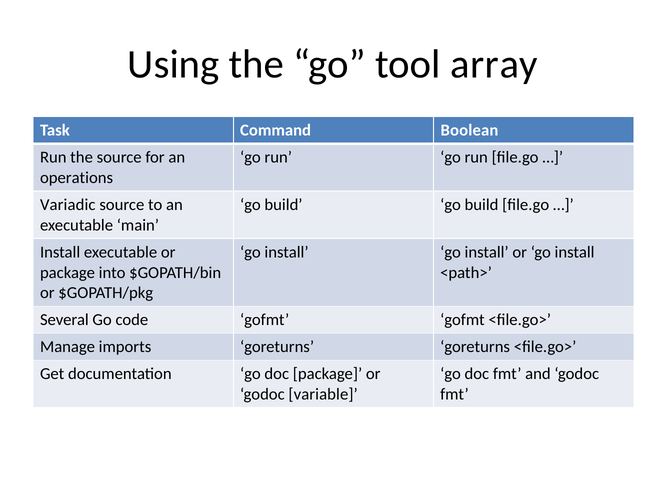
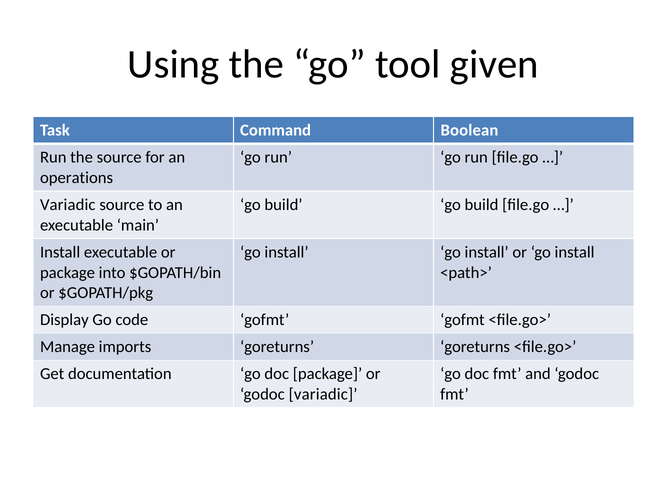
array: array -> given
Several: Several -> Display
godoc variable: variable -> variadic
